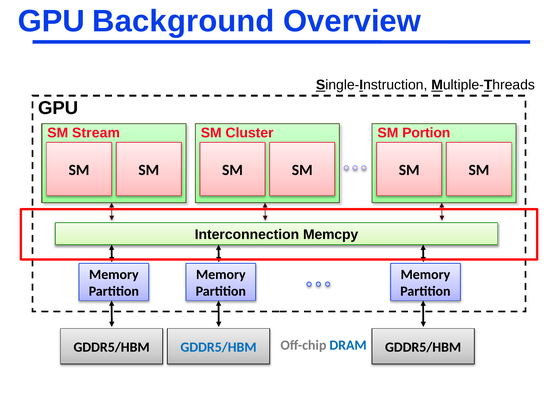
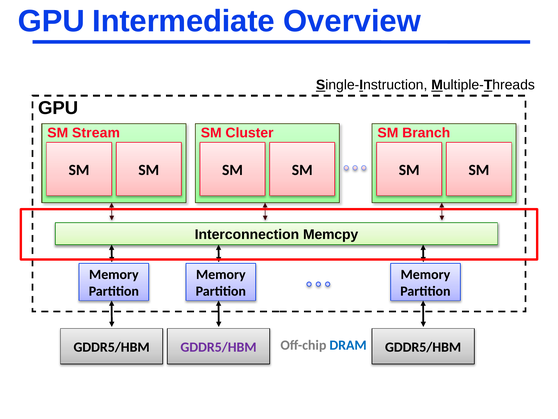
Background: Background -> Intermediate
Portion: Portion -> Branch
GDDR5/HBM at (219, 347) colour: blue -> purple
